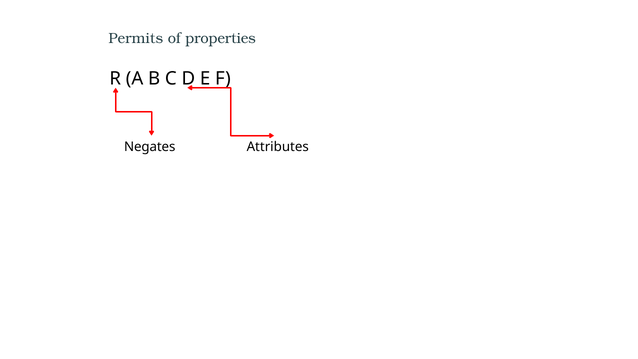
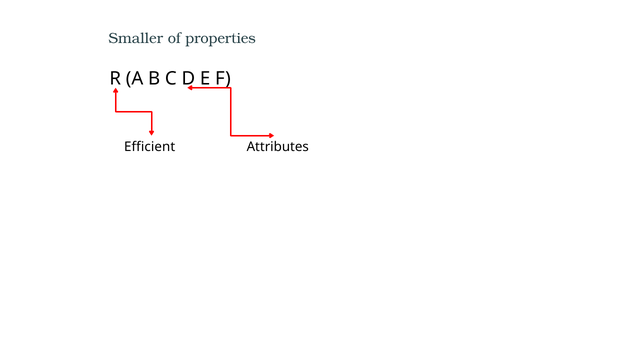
Permits: Permits -> Smaller
Negates: Negates -> Efficient
